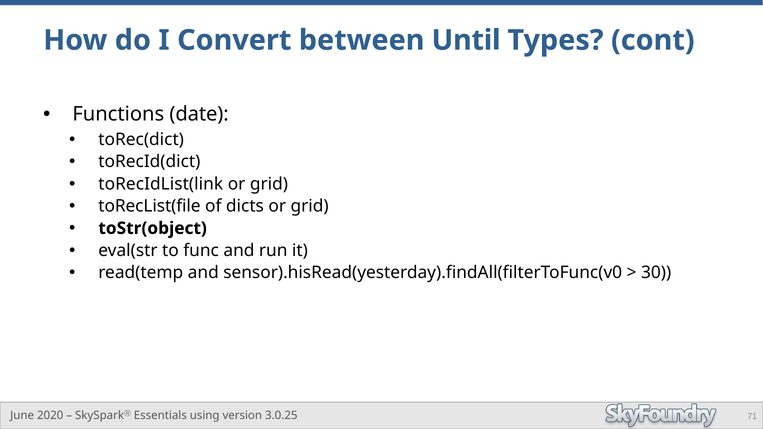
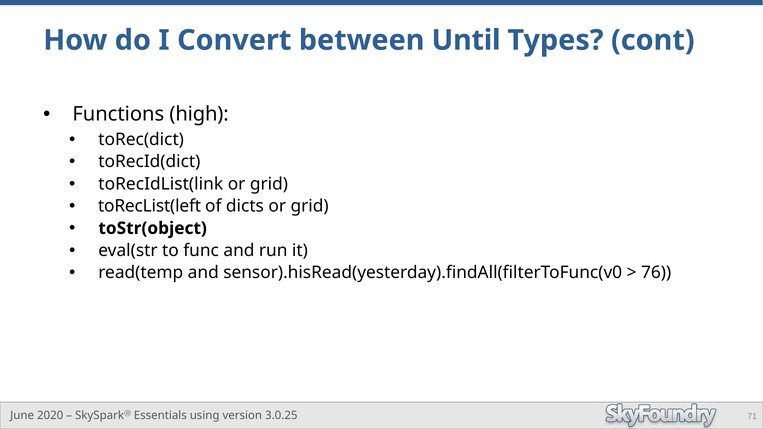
date: date -> high
toRecList(file: toRecList(file -> toRecList(left
30: 30 -> 76
